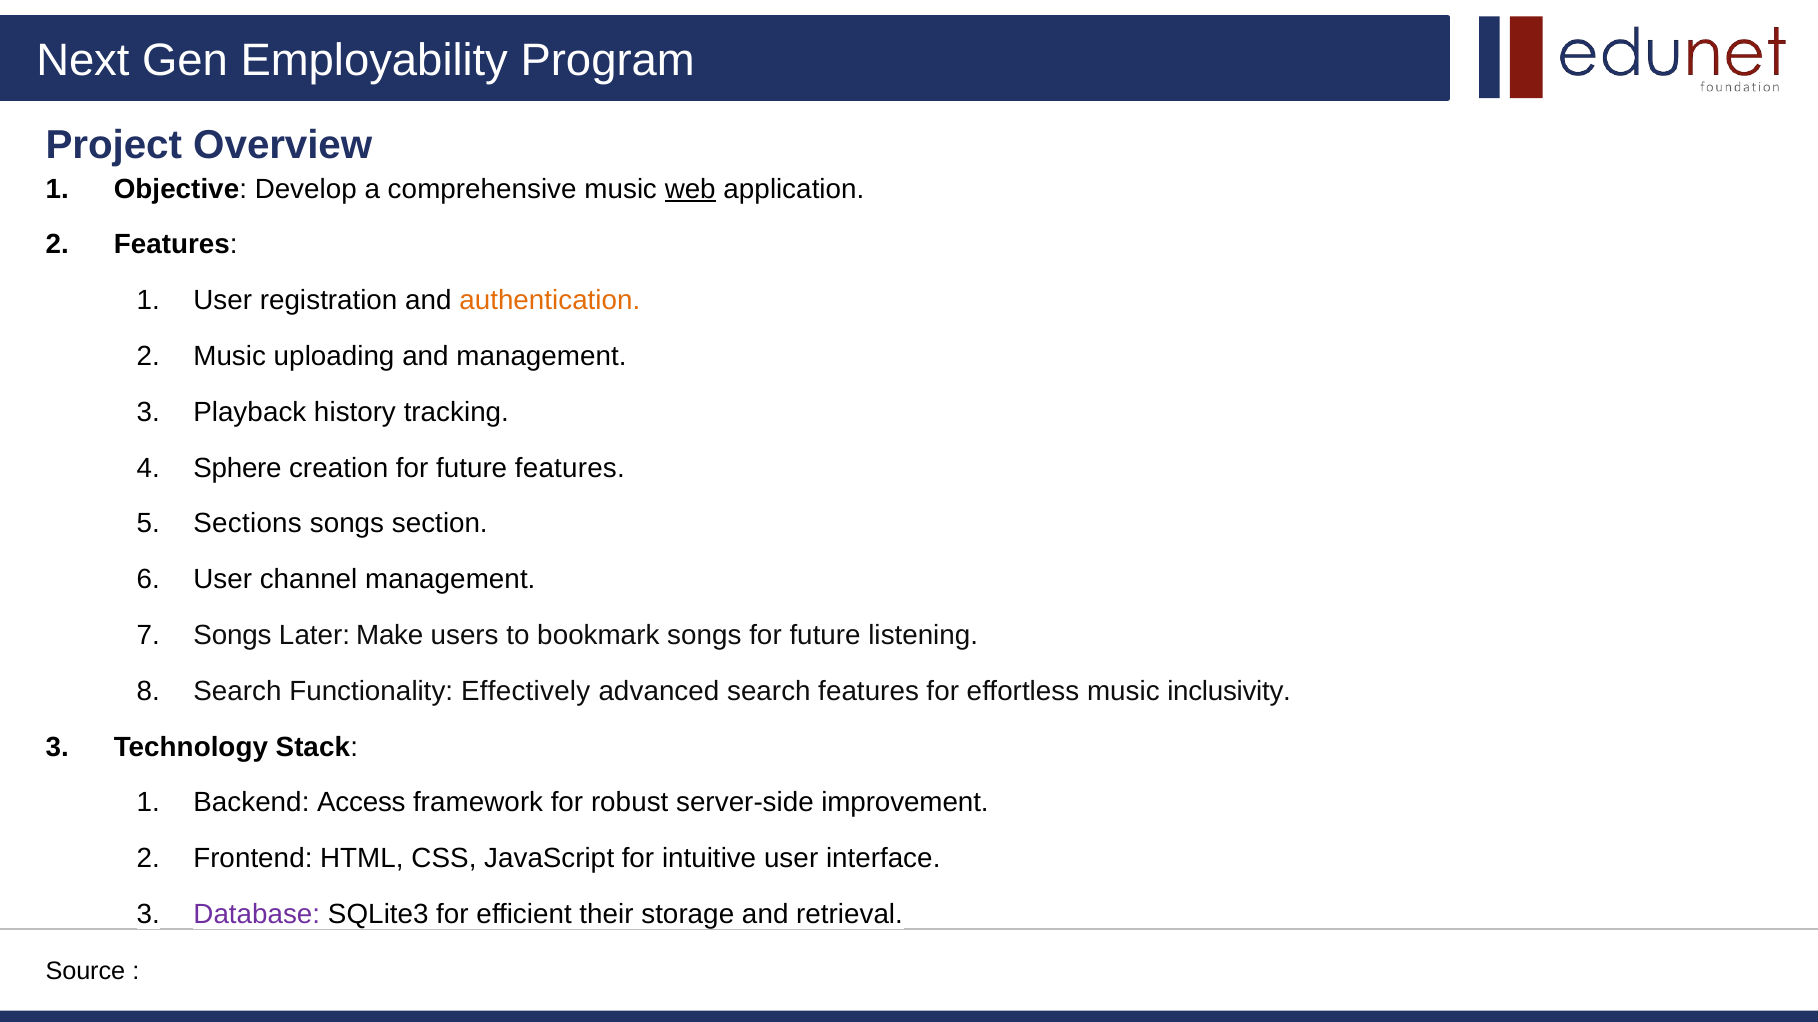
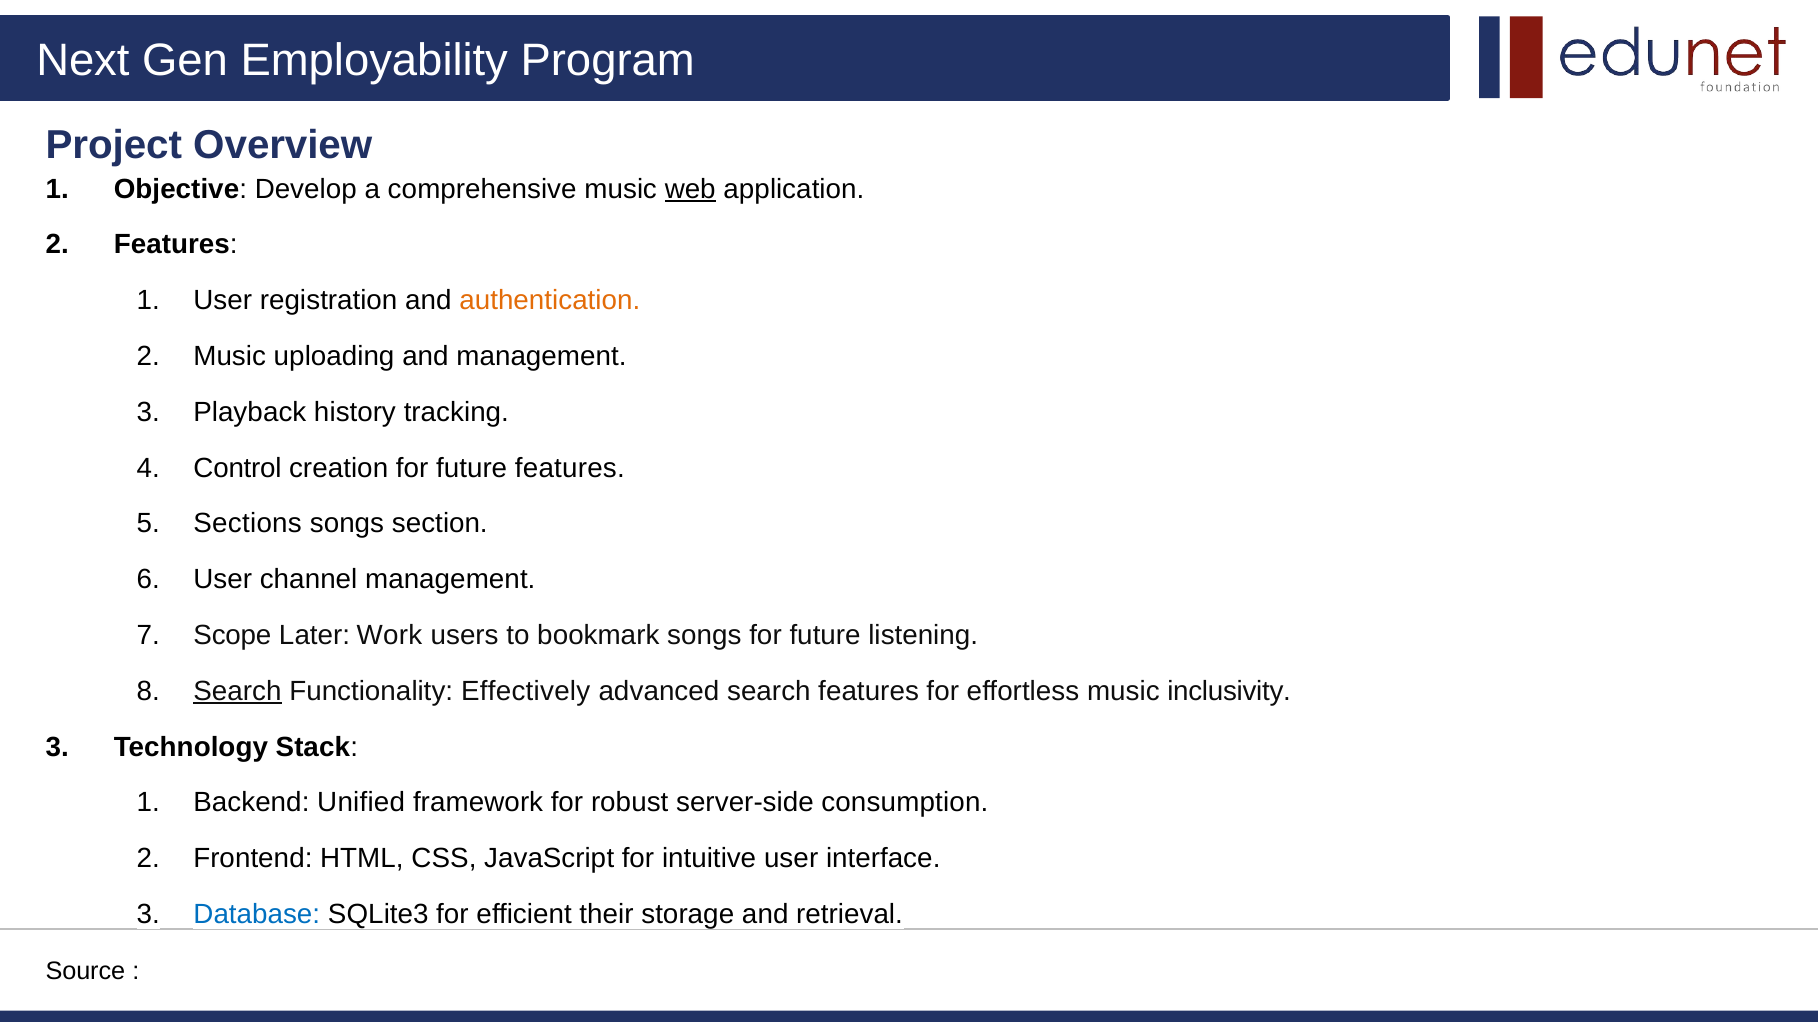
Sphere: Sphere -> Control
Songs at (232, 636): Songs -> Scope
Make: Make -> Work
Search at (237, 692) underline: none -> present
Access: Access -> Unified
improvement: improvement -> consumption
Database colour: purple -> blue
